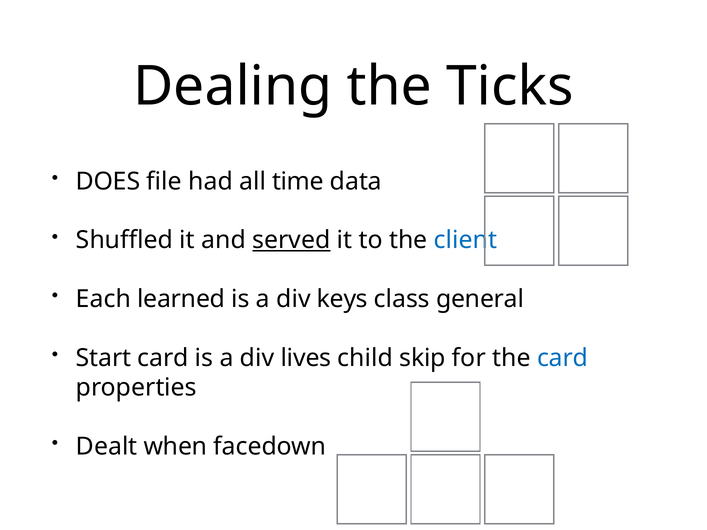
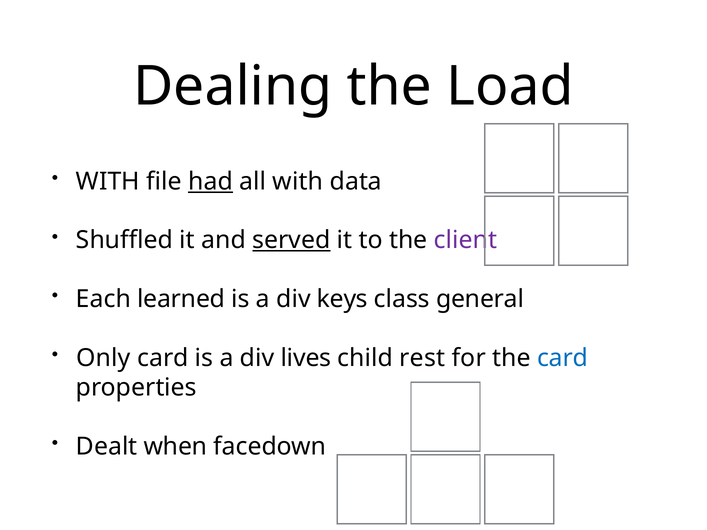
Ticks: Ticks -> Load
DOES at (108, 182): DOES -> WITH
had underline: none -> present
all time: time -> with
client colour: blue -> purple
Start: Start -> Only
skip: skip -> rest
